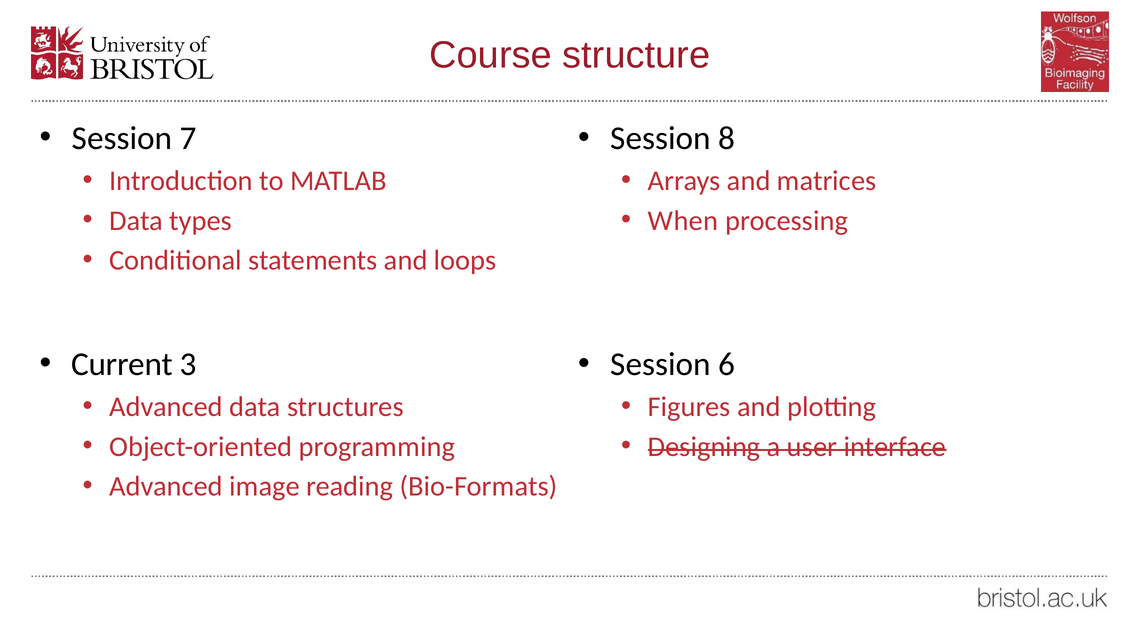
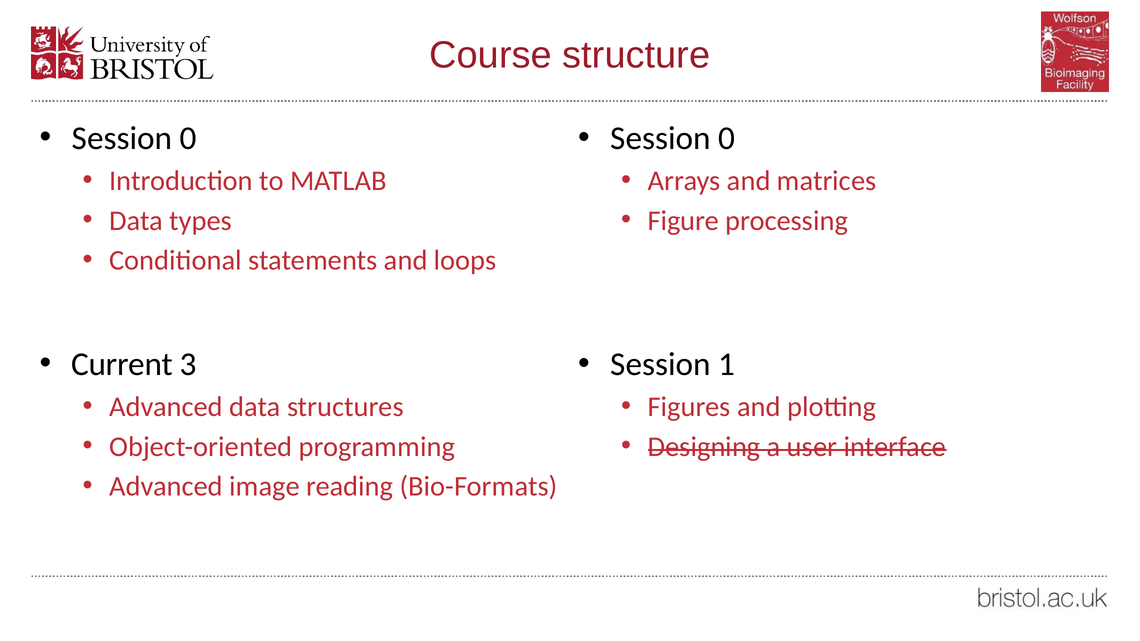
7 at (188, 138): 7 -> 0
8 at (727, 138): 8 -> 0
When: When -> Figure
6: 6 -> 1
